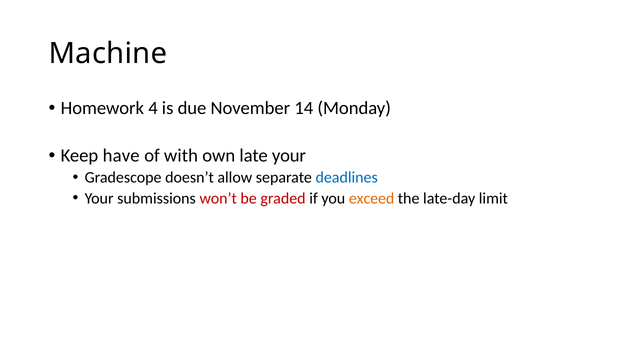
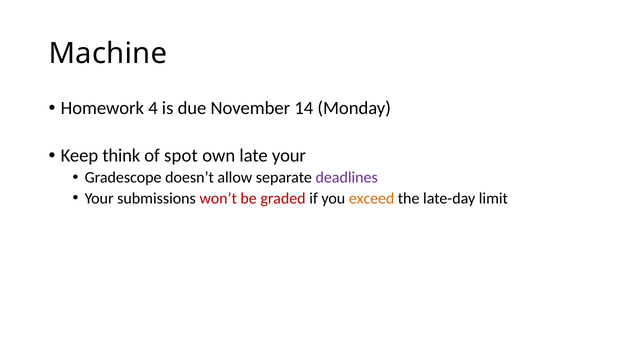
have: have -> think
with: with -> spot
deadlines colour: blue -> purple
